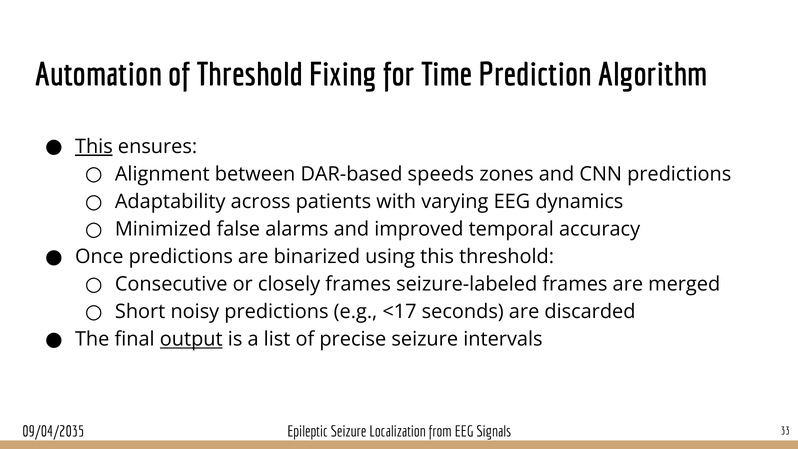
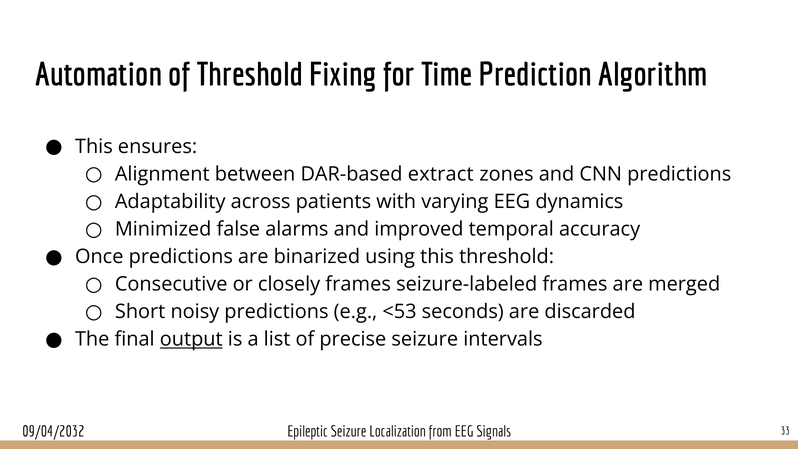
This at (94, 147) underline: present -> none
speeds: speeds -> extract
<17: <17 -> <53
09/04/2035: 09/04/2035 -> 09/04/2032
